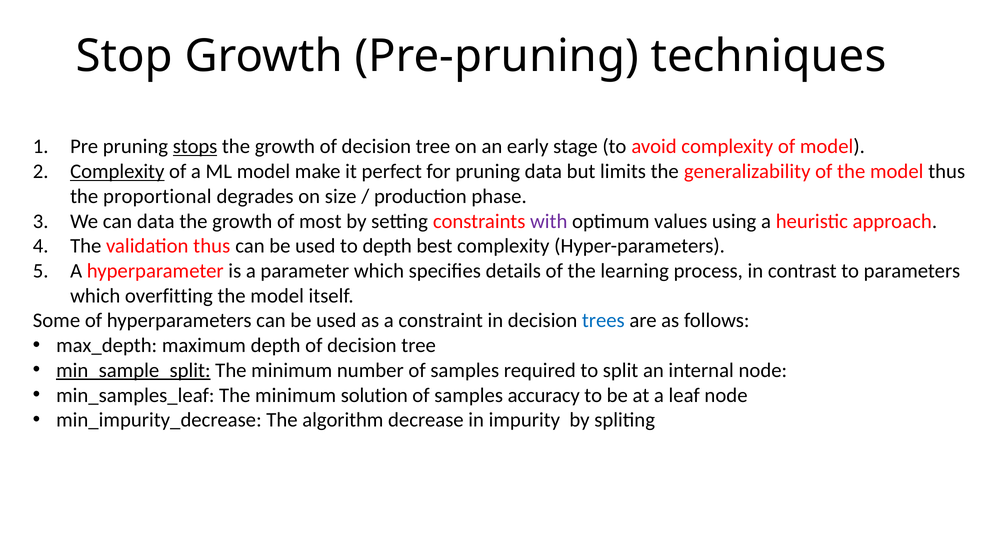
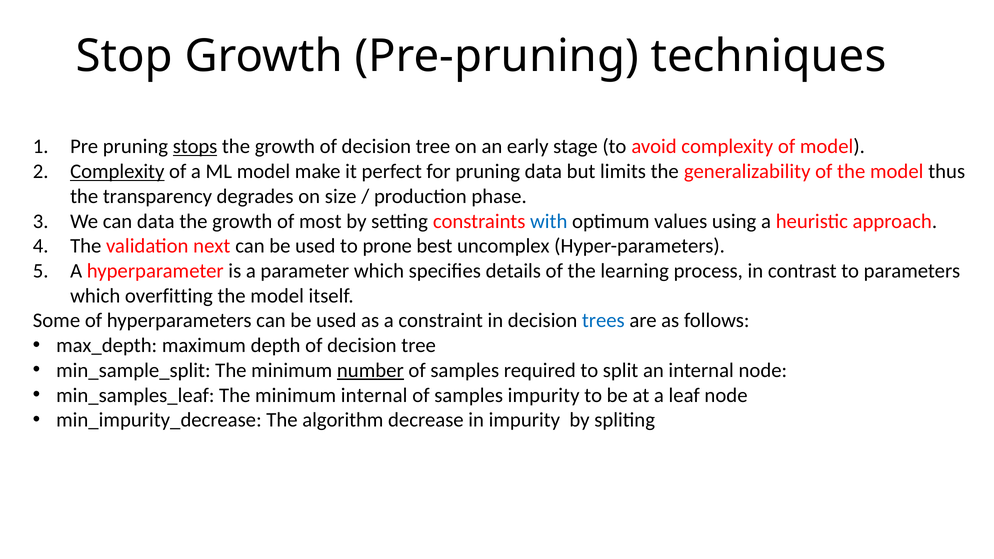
proportional: proportional -> transparency
with colour: purple -> blue
validation thus: thus -> next
to depth: depth -> prone
best complexity: complexity -> uncomplex
min_sample_split underline: present -> none
number underline: none -> present
minimum solution: solution -> internal
samples accuracy: accuracy -> impurity
